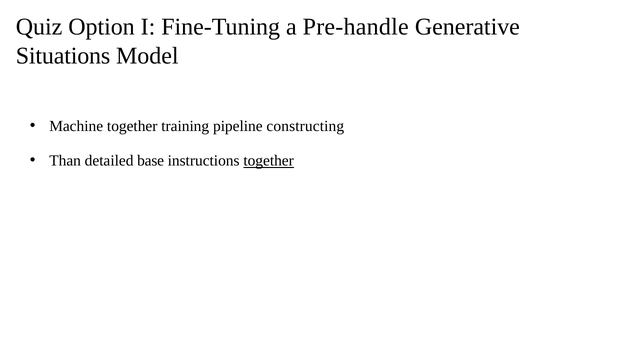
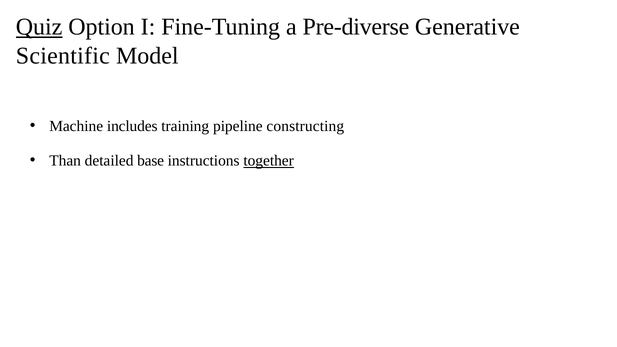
Quiz underline: none -> present
Pre-handle: Pre-handle -> Pre-diverse
Situations: Situations -> Scientific
Machine together: together -> includes
